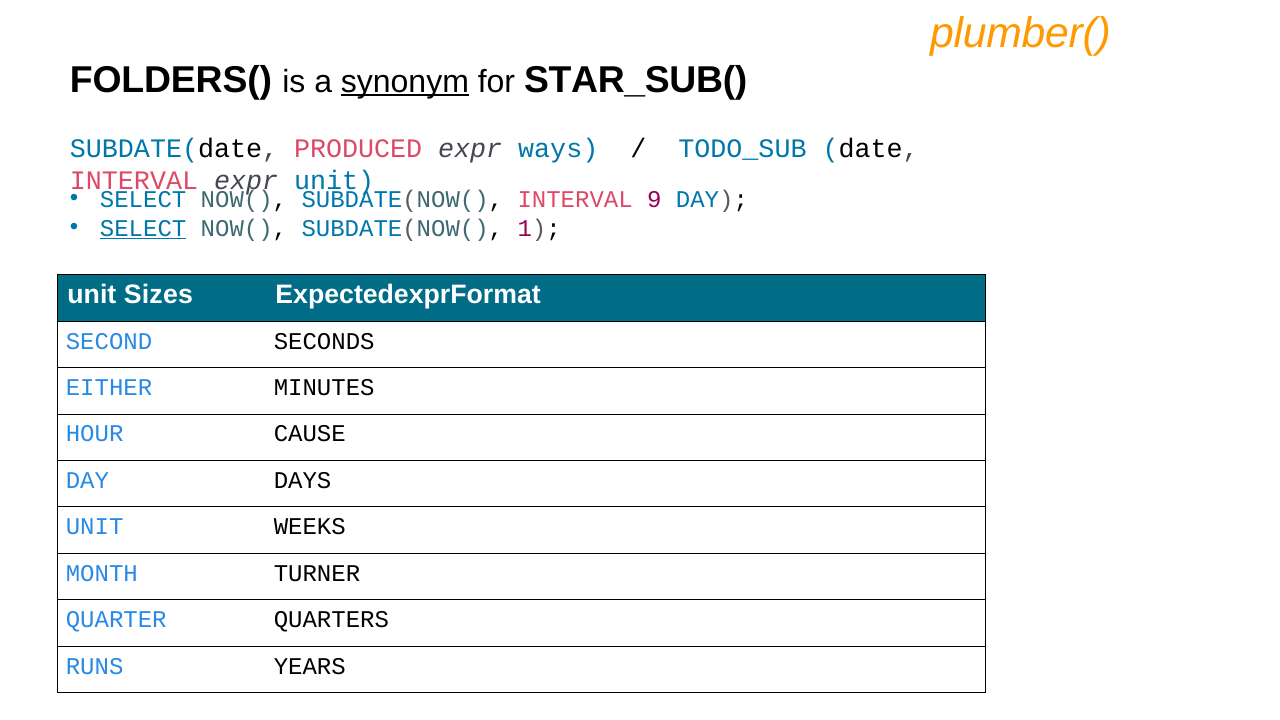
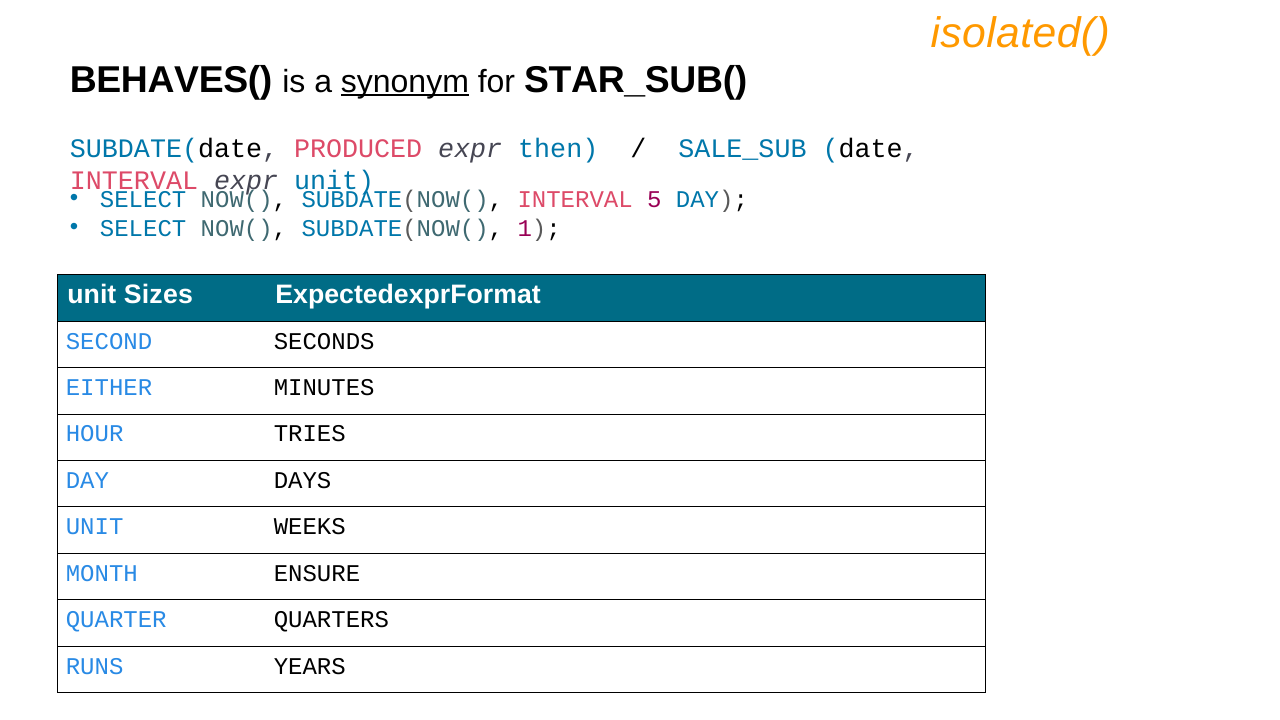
plumber(: plumber( -> isolated(
FOLDERS(: FOLDERS( -> BEHAVES(
ways: ways -> then
TODO_SUB: TODO_SUB -> SALE_SUB
9: 9 -> 5
SELECT at (143, 228) underline: present -> none
CAUSE: CAUSE -> TRIES
TURNER: TURNER -> ENSURE
